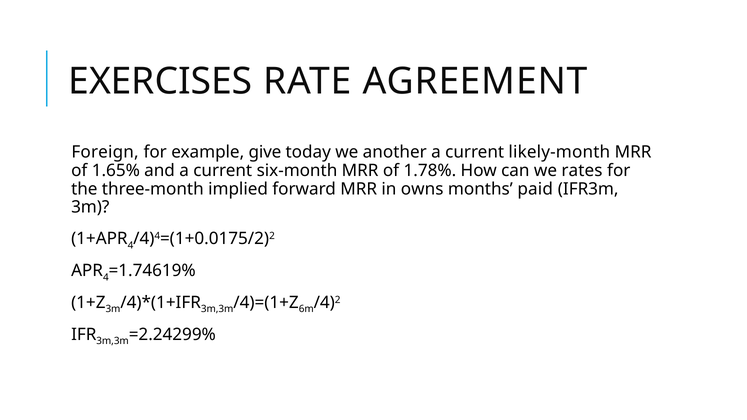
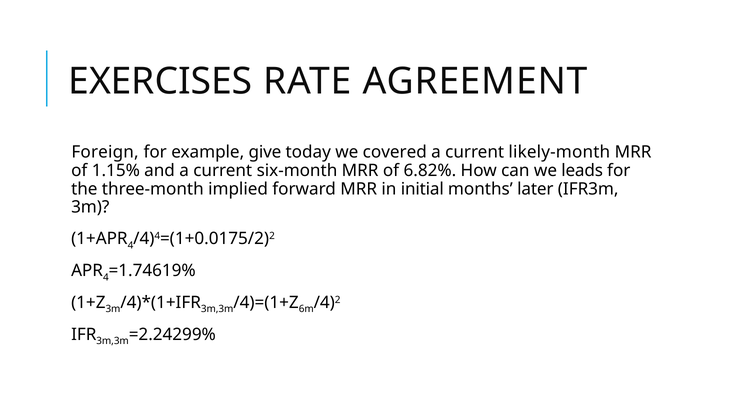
another: another -> covered
1.65%: 1.65% -> 1.15%
1.78%: 1.78% -> 6.82%
rates: rates -> leads
owns: owns -> initial
paid: paid -> later
